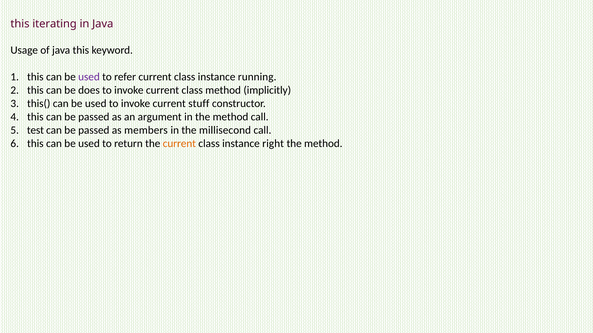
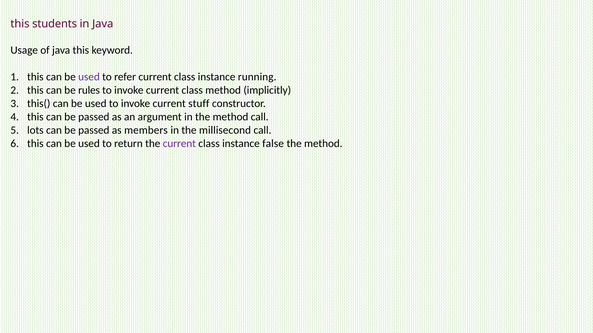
iterating: iterating -> students
does: does -> rules
test: test -> lots
current at (179, 144) colour: orange -> purple
right: right -> false
